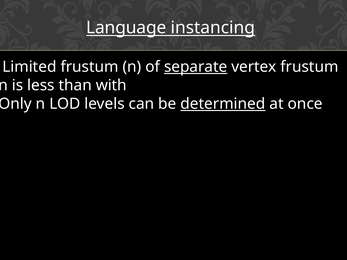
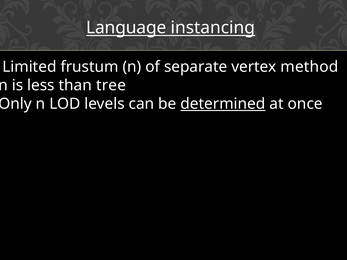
separate underline: present -> none
vertex frustum: frustum -> method
with: with -> tree
